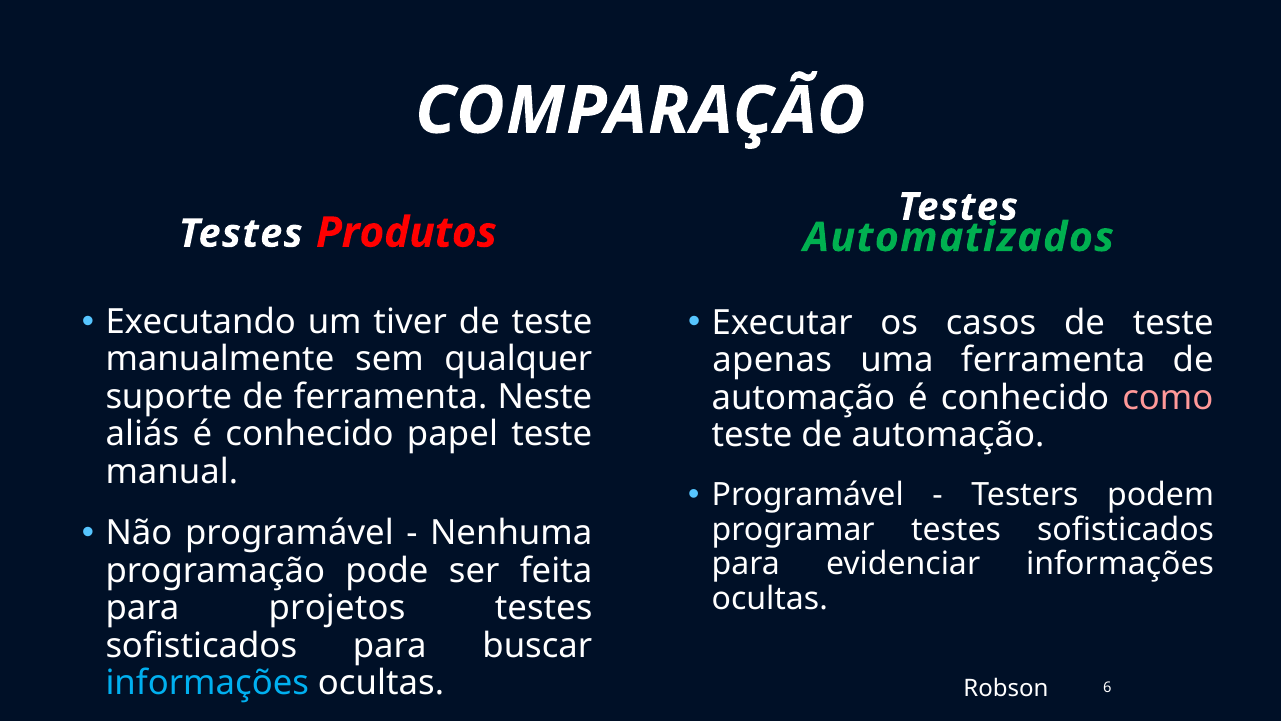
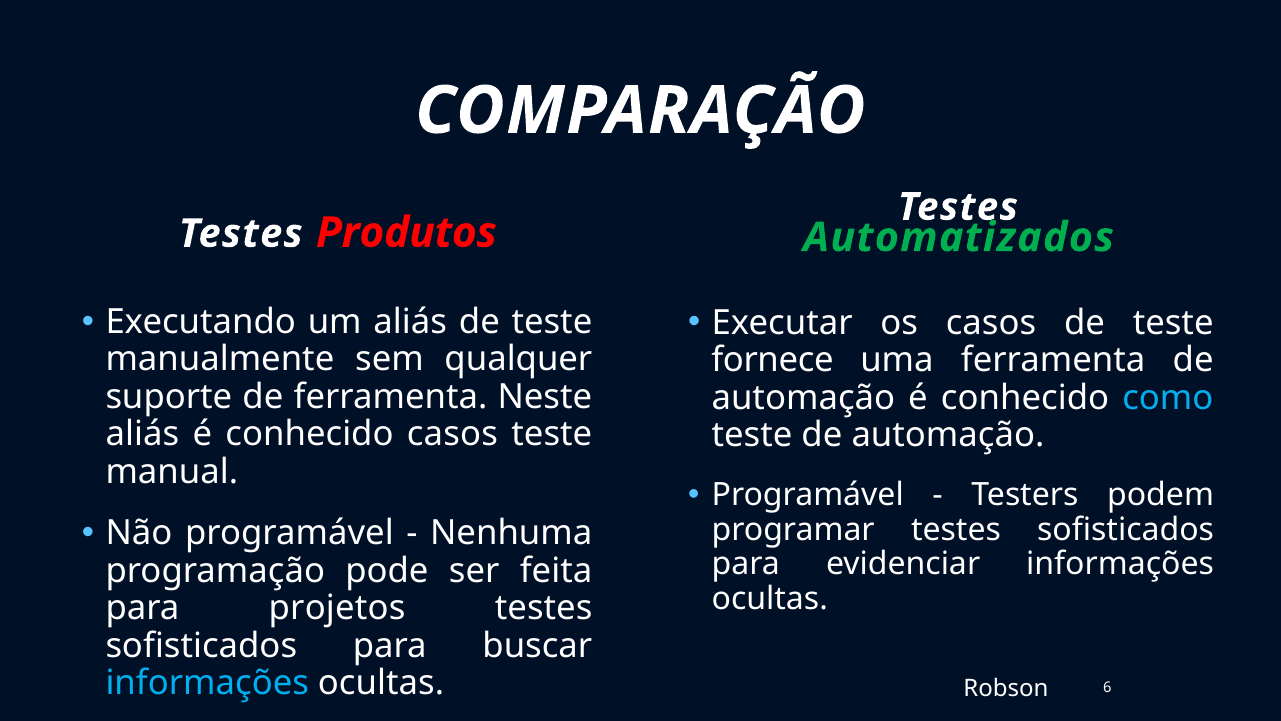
um tiver: tiver -> aliás
apenas: apenas -> fornece
como colour: pink -> light blue
conhecido papel: papel -> casos
